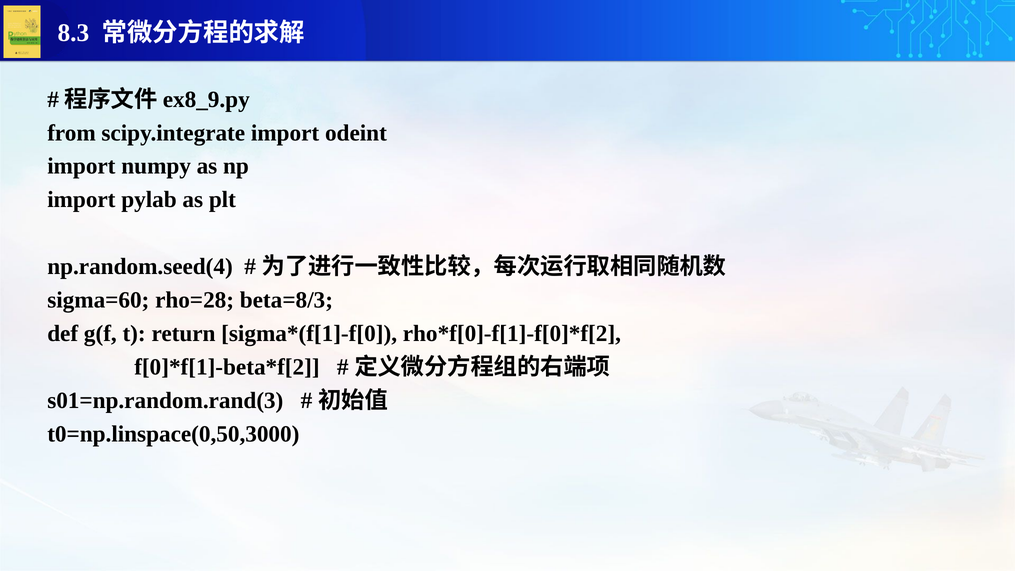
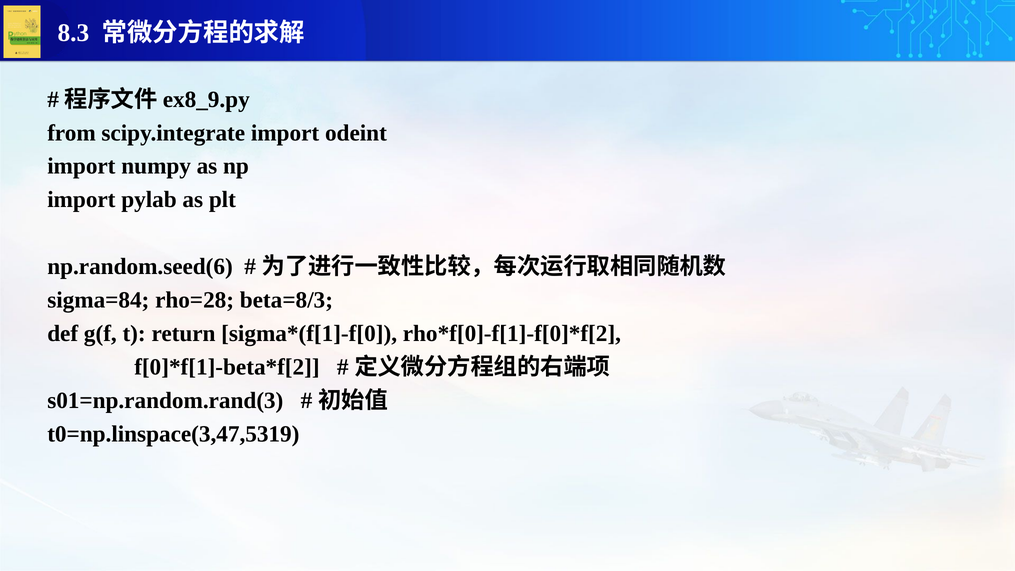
np.random.seed(4: np.random.seed(4 -> np.random.seed(6
sigma=60: sigma=60 -> sigma=84
t0=np.linspace(0,50,3000: t0=np.linspace(0,50,3000 -> t0=np.linspace(3,47,5319
